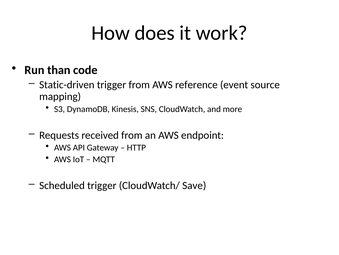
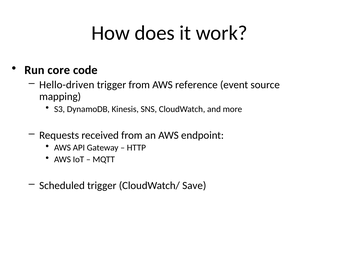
than: than -> core
Static-driven: Static-driven -> Hello-driven
